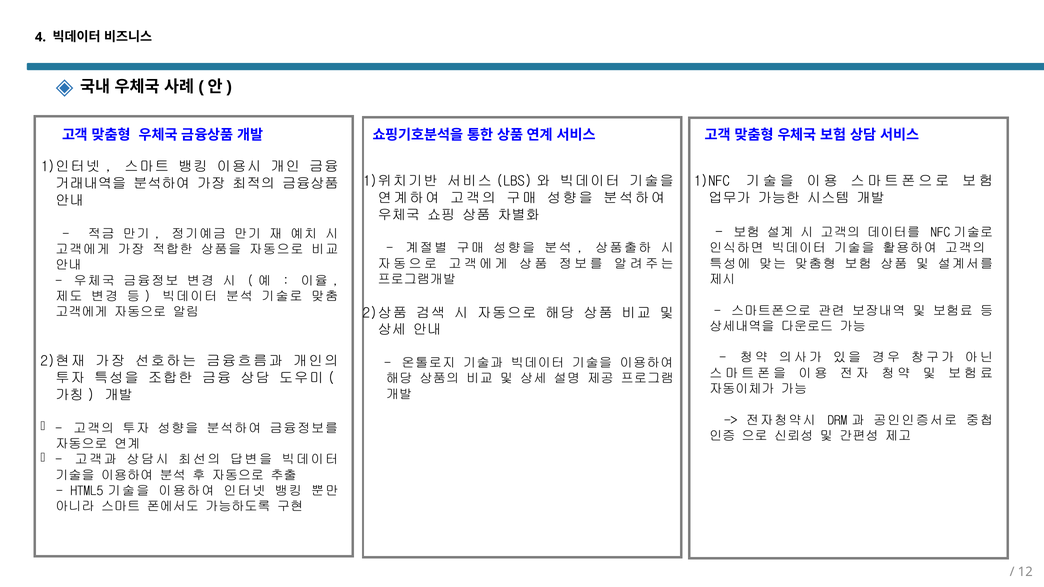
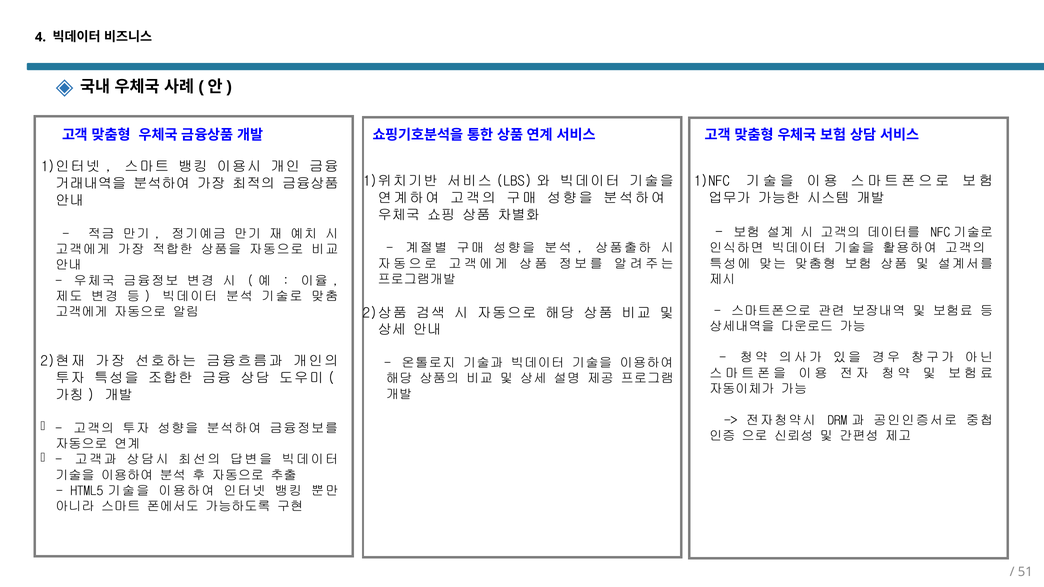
12: 12 -> 51
